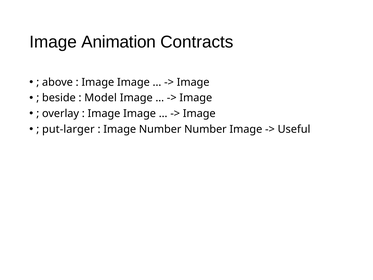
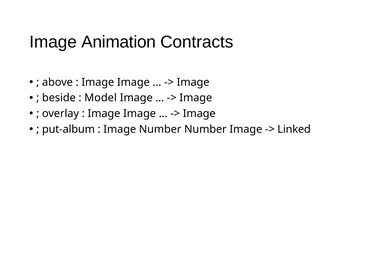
put-larger: put-larger -> put-album
Useful: Useful -> Linked
